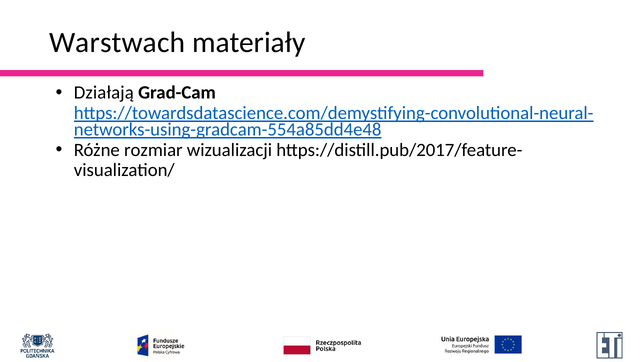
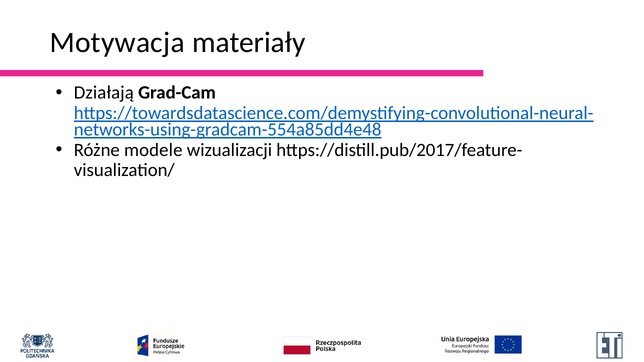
Warstwach: Warstwach -> Motywacja
rozmiar: rozmiar -> modele
